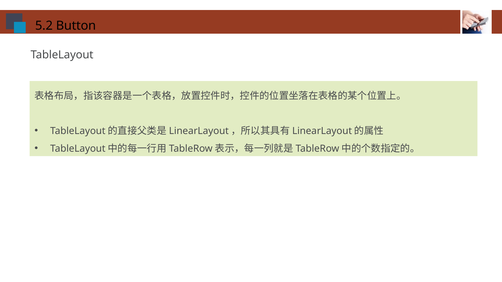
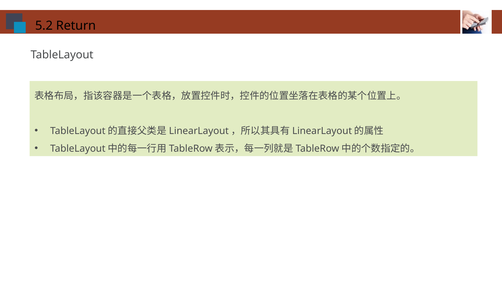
Button: Button -> Return
